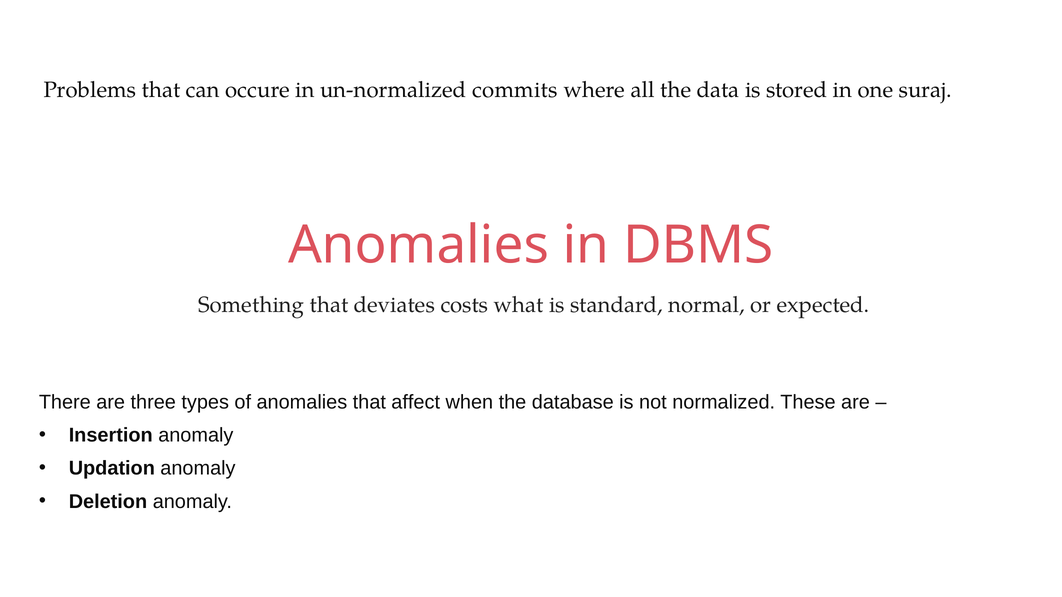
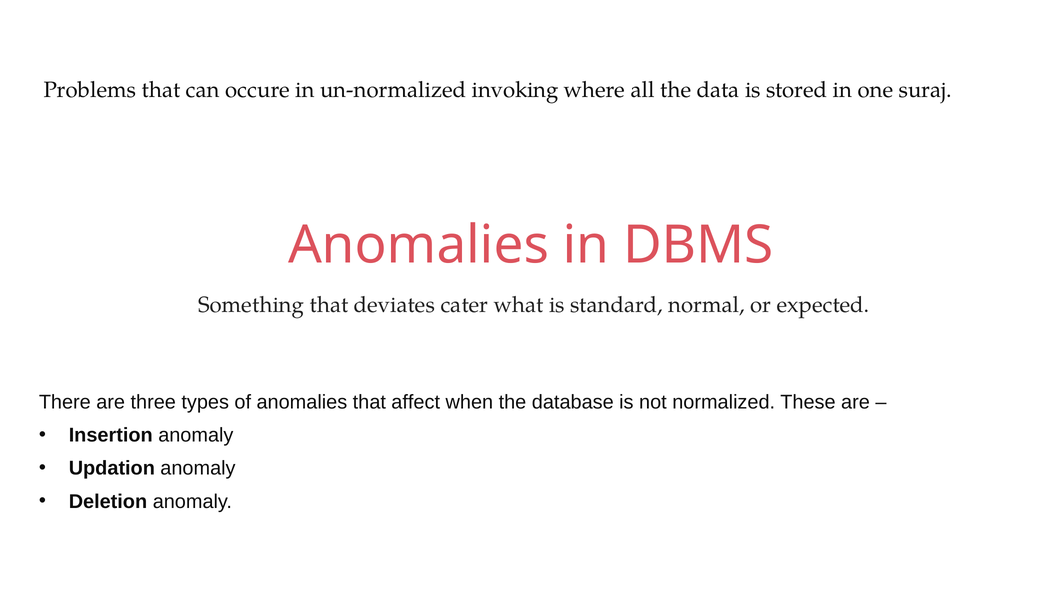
commits: commits -> invoking
costs: costs -> cater
